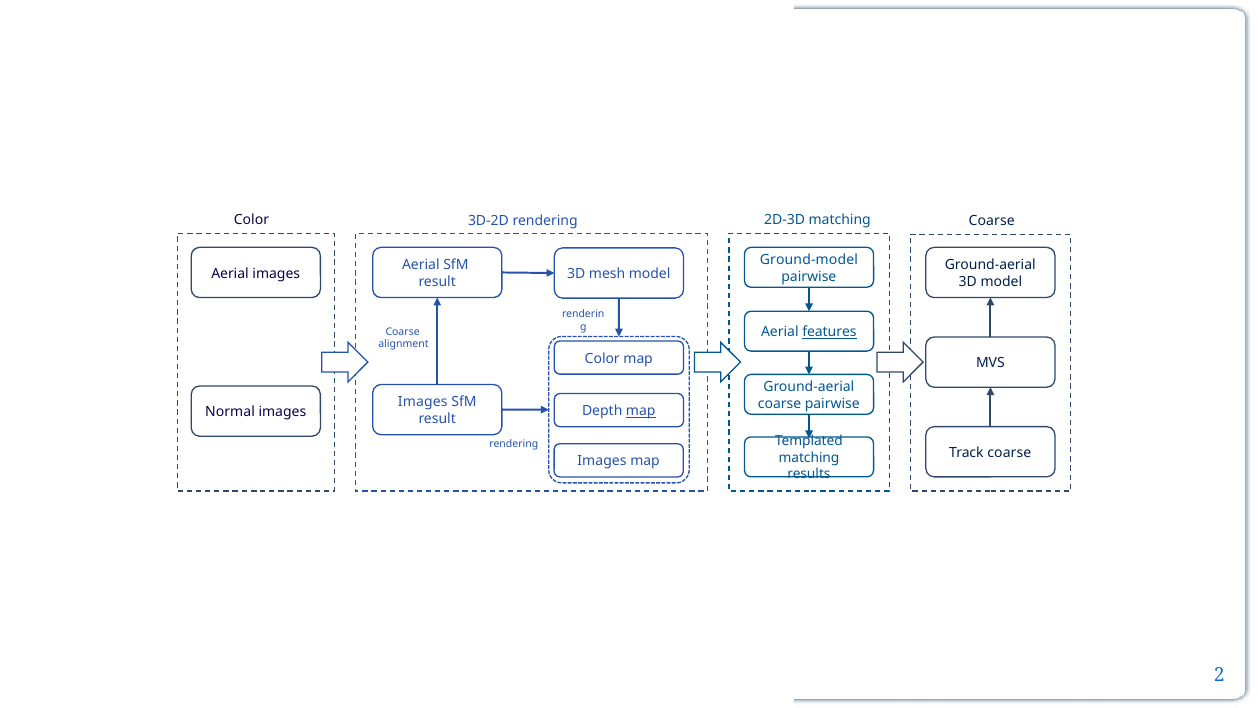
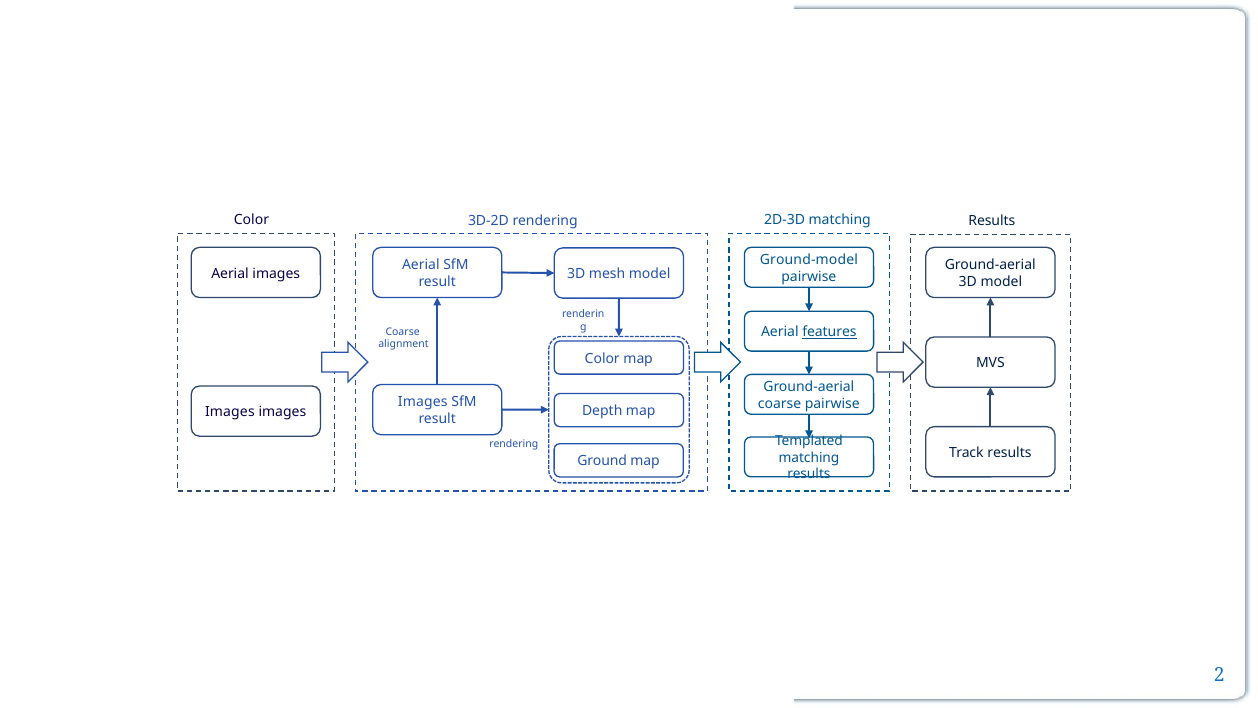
2D-3D matching Coarse: Coarse -> Results
map at (641, 411) underline: present -> none
Normal at (230, 412): Normal -> Images
Track coarse: coarse -> results
Images at (602, 461): Images -> Ground
